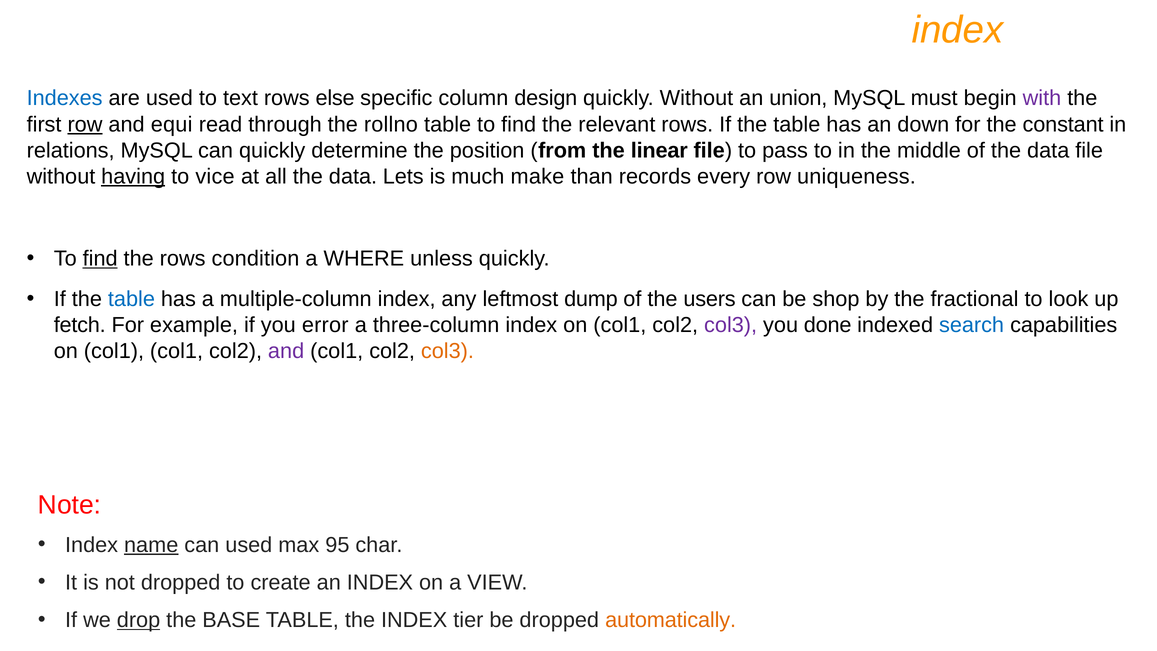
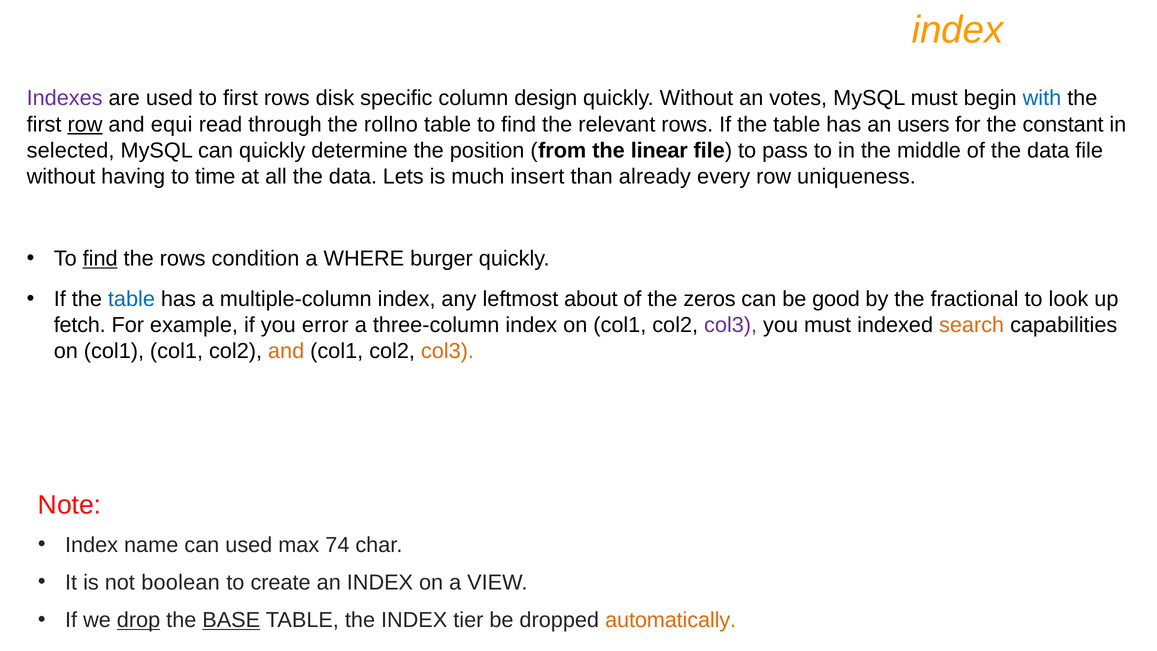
Indexes colour: blue -> purple
to text: text -> first
else: else -> disk
union: union -> votes
with colour: purple -> blue
down: down -> users
relations: relations -> selected
having underline: present -> none
vice: vice -> time
make: make -> insert
records: records -> already
unless: unless -> burger
dump: dump -> about
users: users -> zeros
shop: shop -> good
you done: done -> must
search colour: blue -> orange
and at (286, 351) colour: purple -> orange
name underline: present -> none
95: 95 -> 74
not dropped: dropped -> boolean
BASE underline: none -> present
